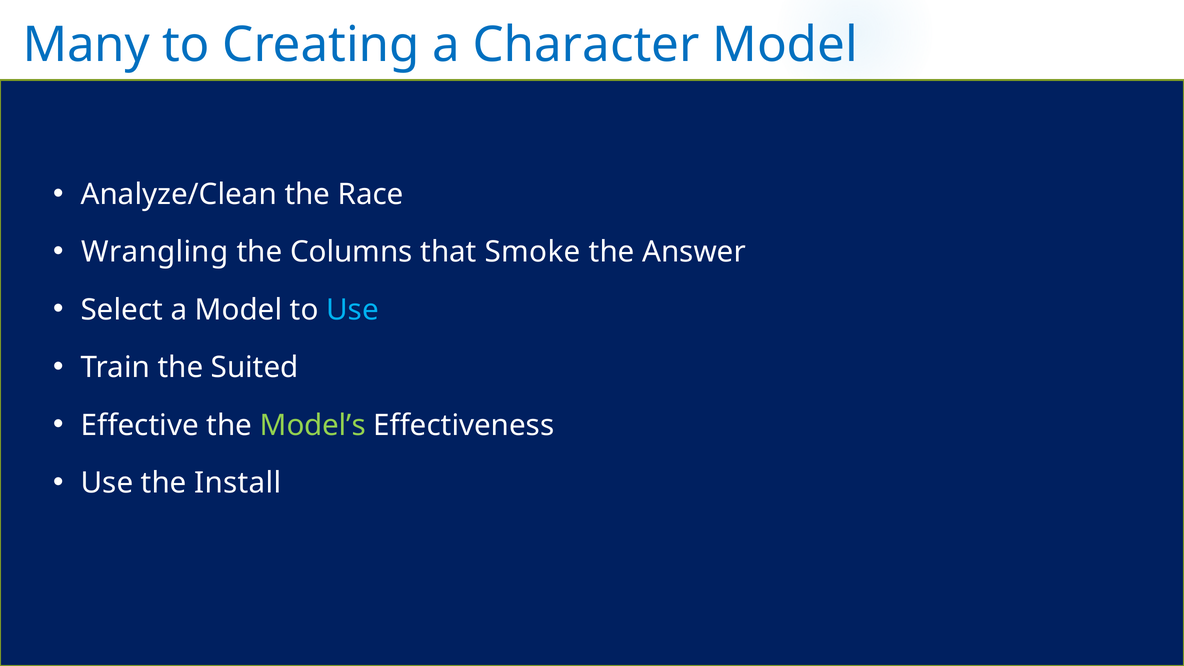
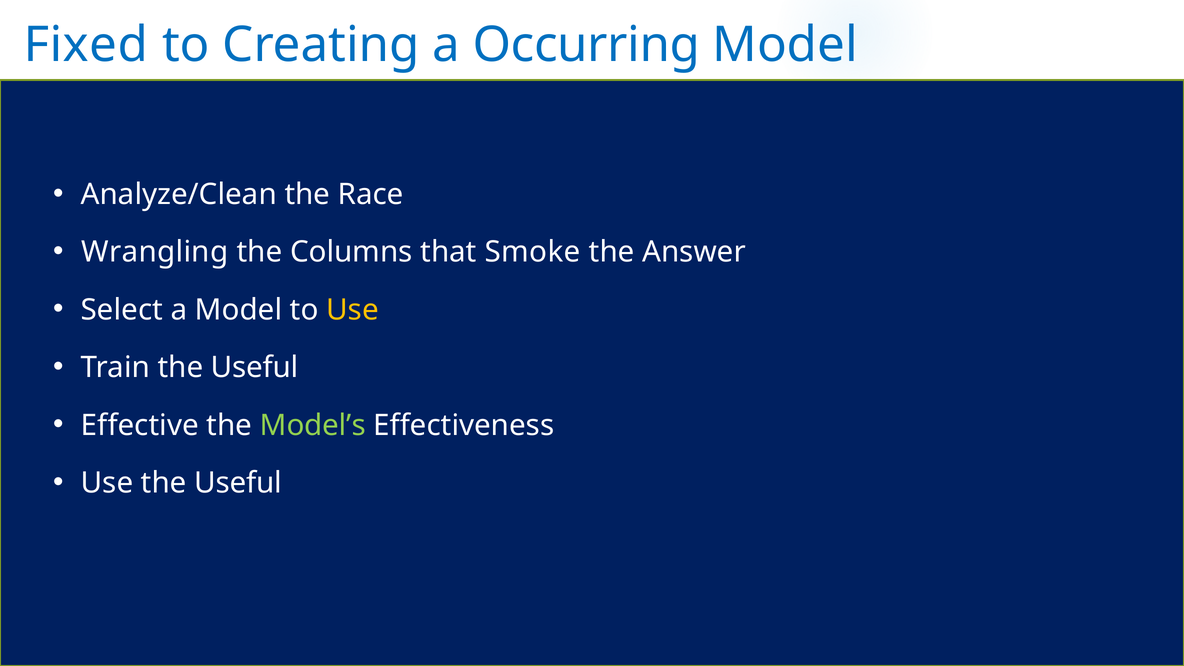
Many: Many -> Fixed
Character: Character -> Occurring
Use at (352, 310) colour: light blue -> yellow
Train the Suited: Suited -> Useful
Use the Install: Install -> Useful
